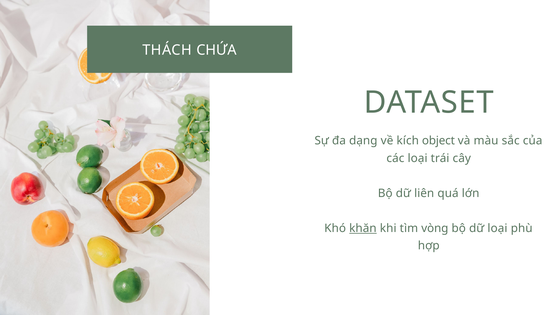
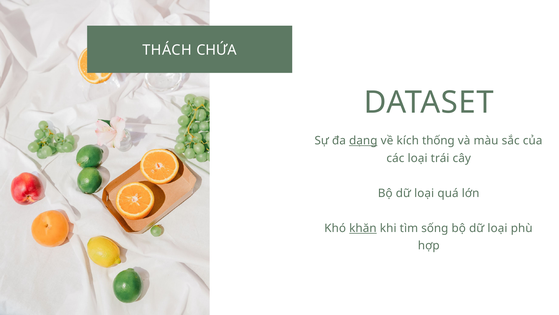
dạng underline: none -> present
object: object -> thống
liên at (424, 193): liên -> loại
vòng: vòng -> sống
